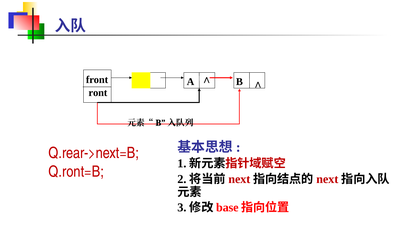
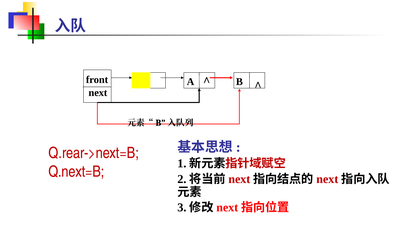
ront at (98, 93): ront -> next
Q.ront=B: Q.ront=B -> Q.next=B
base at (227, 207): base -> next
